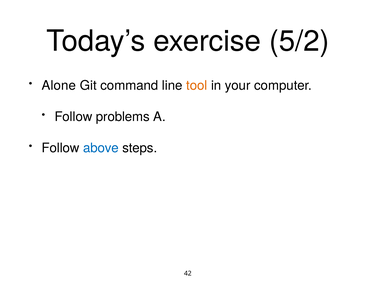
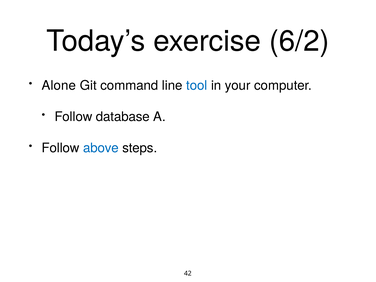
5/2: 5/2 -> 6/2
tool colour: orange -> blue
problems: problems -> database
